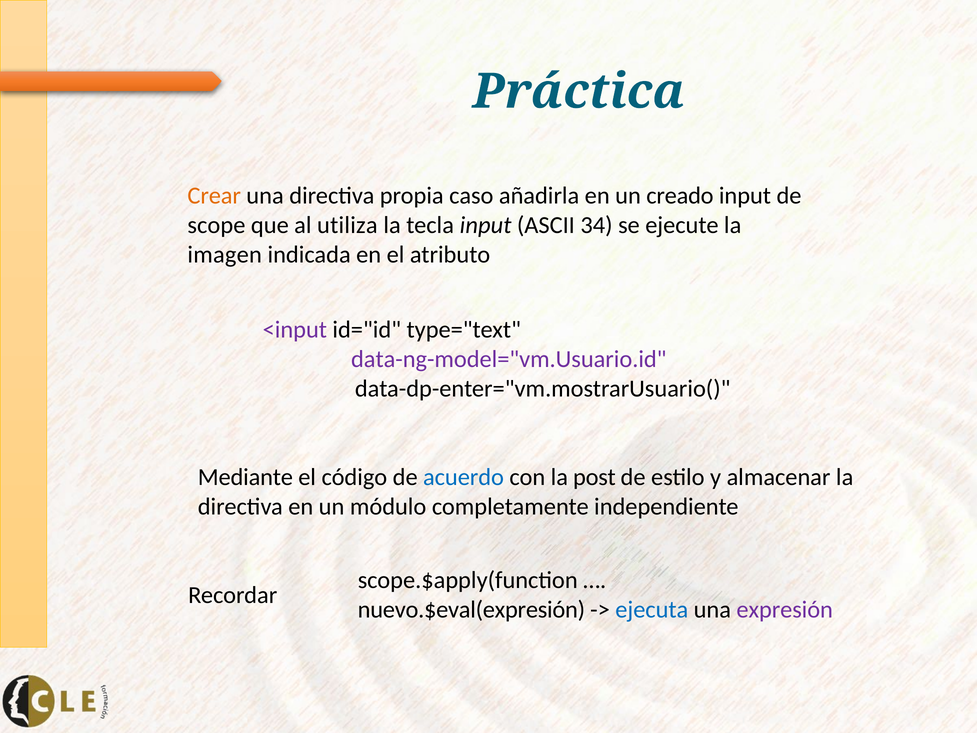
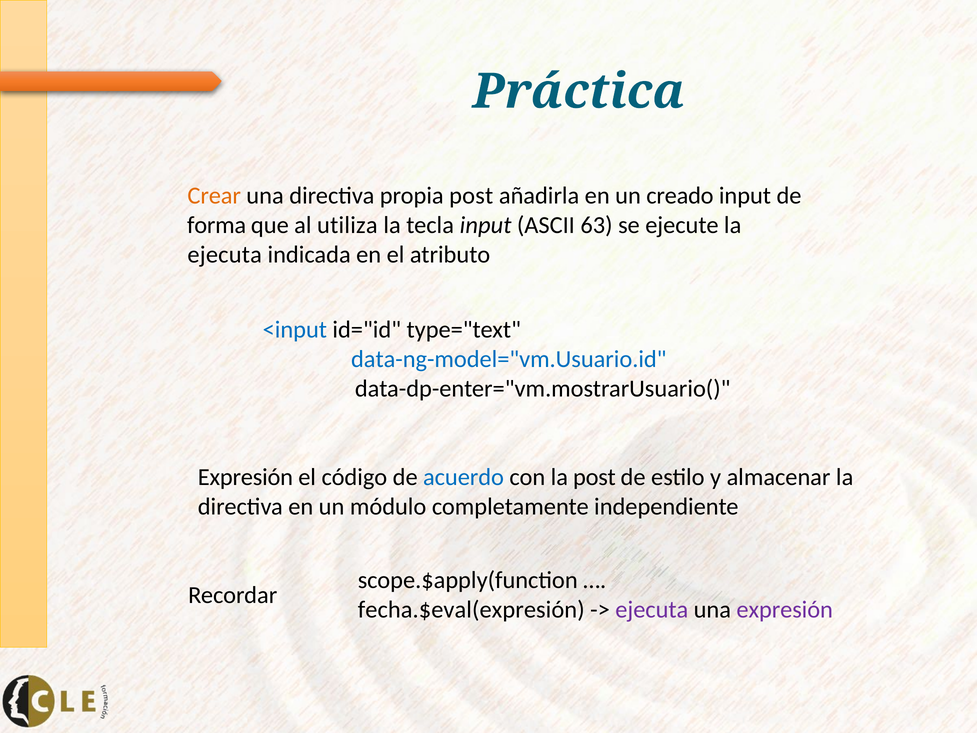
propia caso: caso -> post
scope: scope -> forma
34: 34 -> 63
imagen at (225, 254): imagen -> ejecuta
<input colour: purple -> blue
data-ng-model="vm.Usuario.id colour: purple -> blue
Mediante at (245, 477): Mediante -> Expresión
nuevo.$eval(expresión: nuevo.$eval(expresión -> fecha.$eval(expresión
ejecuta at (652, 609) colour: blue -> purple
